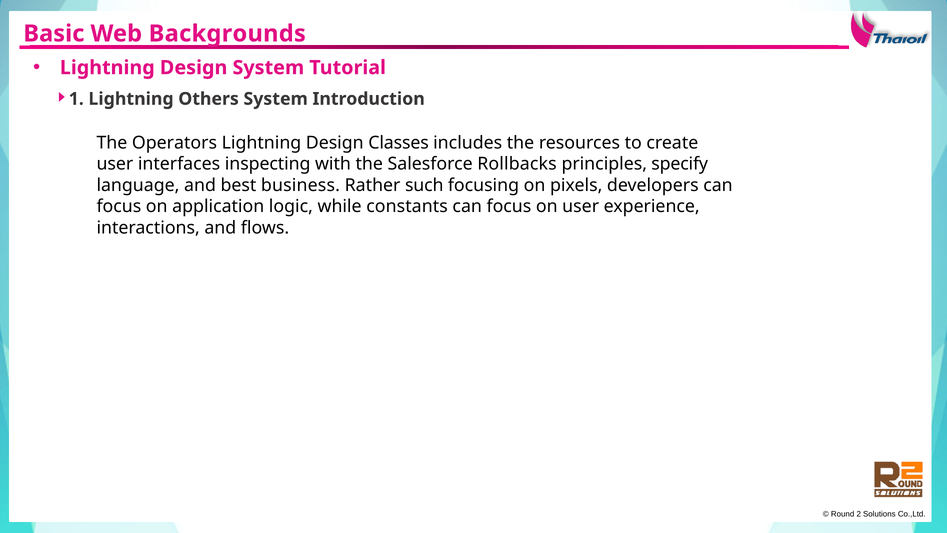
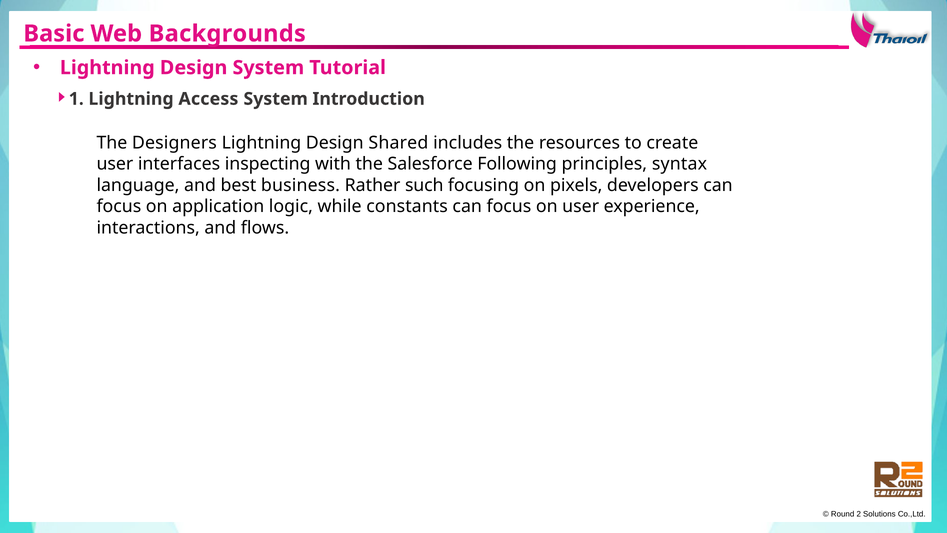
Others: Others -> Access
Operators: Operators -> Designers
Classes: Classes -> Shared
Rollbacks: Rollbacks -> Following
specify: specify -> syntax
